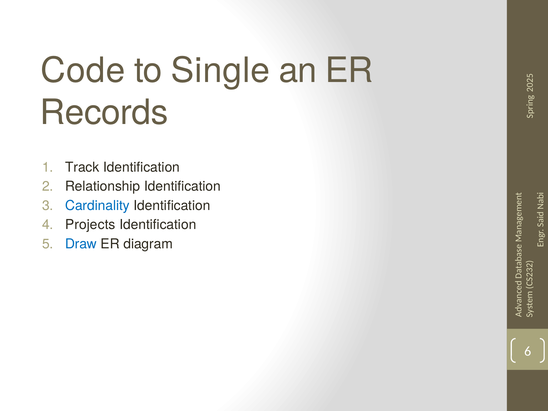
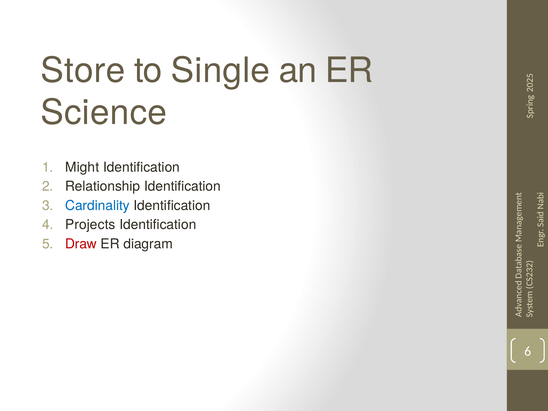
Code: Code -> Store
Records: Records -> Science
Track: Track -> Might
Draw colour: blue -> red
